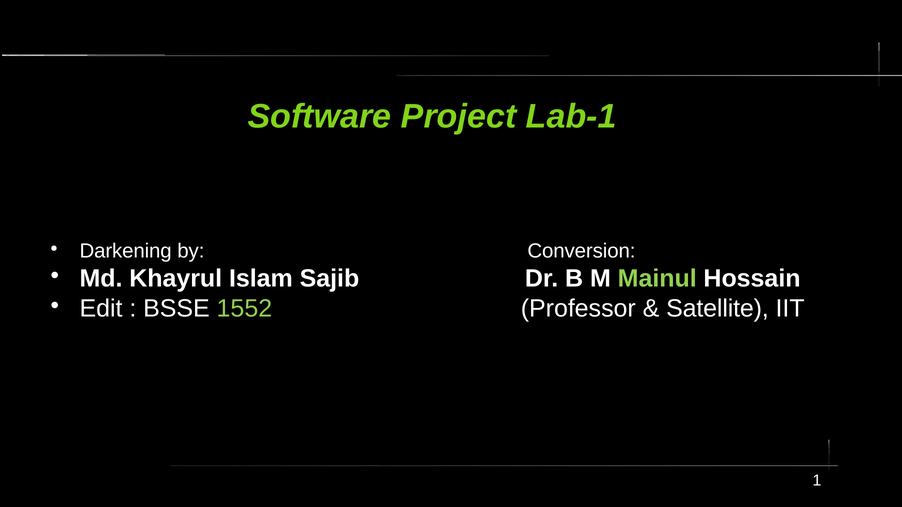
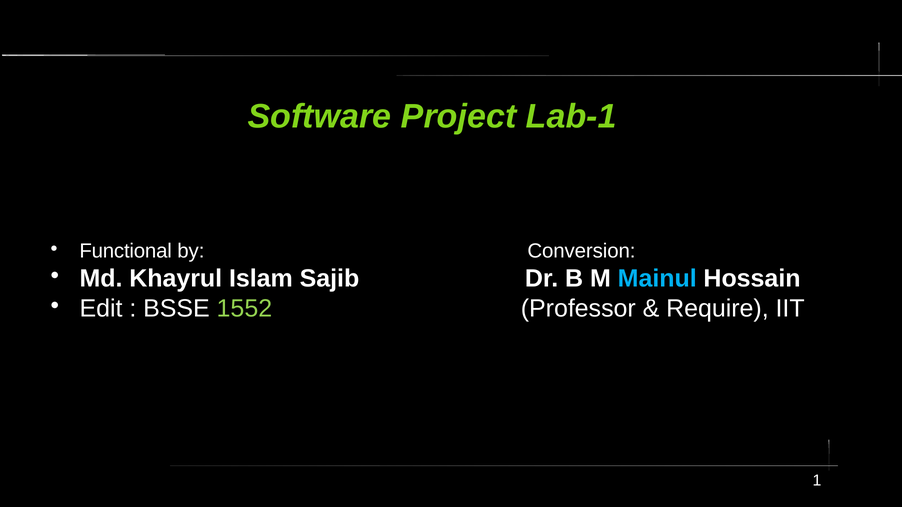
Darkening: Darkening -> Functional
Mainul colour: light green -> light blue
Satellite: Satellite -> Require
